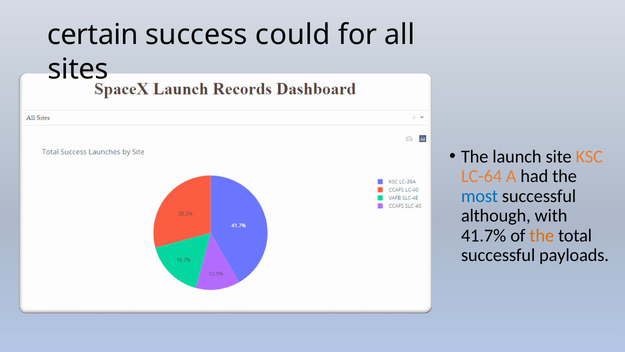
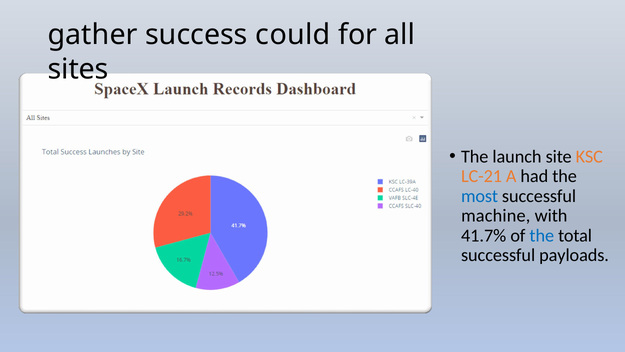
certain: certain -> gather
LC-64: LC-64 -> LC-21
although: although -> machine
the at (542, 235) colour: orange -> blue
